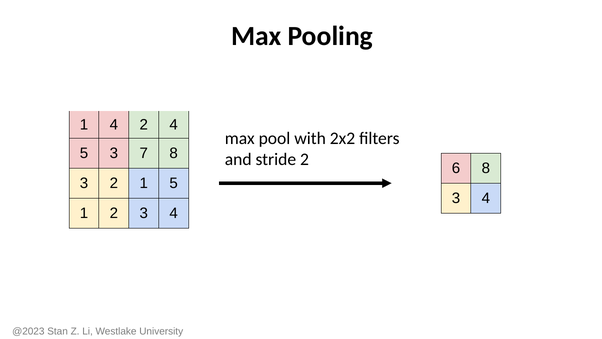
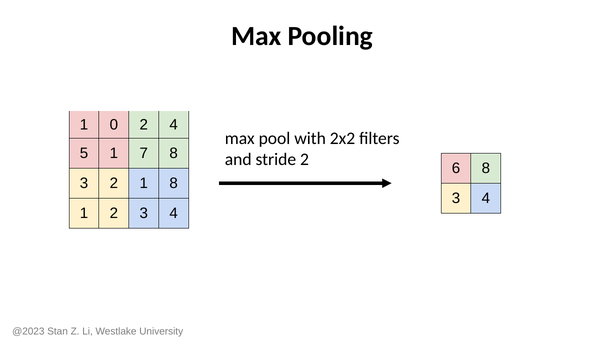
1 4: 4 -> 0
5 3: 3 -> 1
1 5: 5 -> 8
